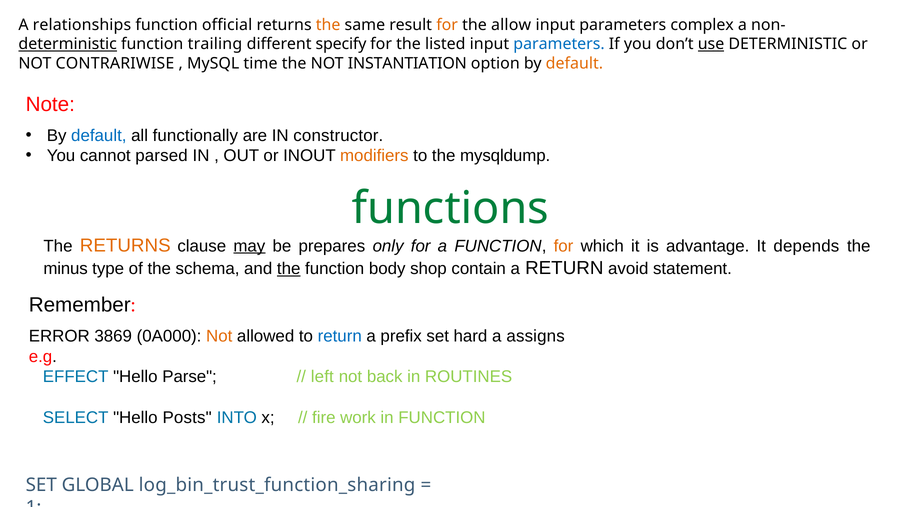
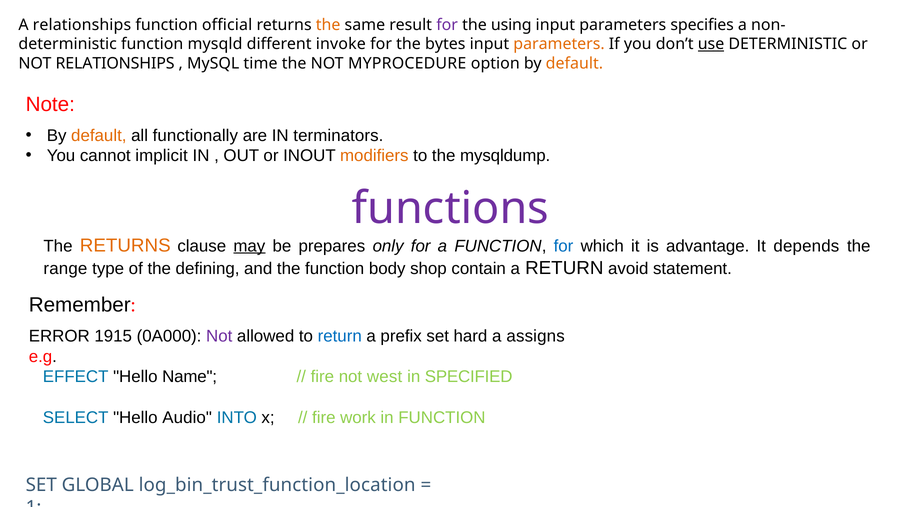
for at (447, 25) colour: orange -> purple
allow: allow -> using
complex: complex -> specifies
deterministic at (68, 44) underline: present -> none
trailing: trailing -> mysqld
specify: specify -> invoke
listed: listed -> bytes
parameters at (559, 44) colour: blue -> orange
NOT CONTRARIWISE: CONTRARIWISE -> RELATIONSHIPS
INSTANTIATION: INSTANTIATION -> MYPROCEDURE
default at (99, 135) colour: blue -> orange
constructor: constructor -> terminators
parsed: parsed -> implicit
functions colour: green -> purple
for at (564, 246) colour: orange -> blue
minus: minus -> range
schema: schema -> defining
the at (289, 268) underline: present -> none
3869: 3869 -> 1915
Not at (219, 336) colour: orange -> purple
Parse: Parse -> Name
left at (322, 377): left -> fire
back: back -> west
ROUTINES: ROUTINES -> SPECIFIED
Posts: Posts -> Audio
log_bin_trust_function_sharing: log_bin_trust_function_sharing -> log_bin_trust_function_location
